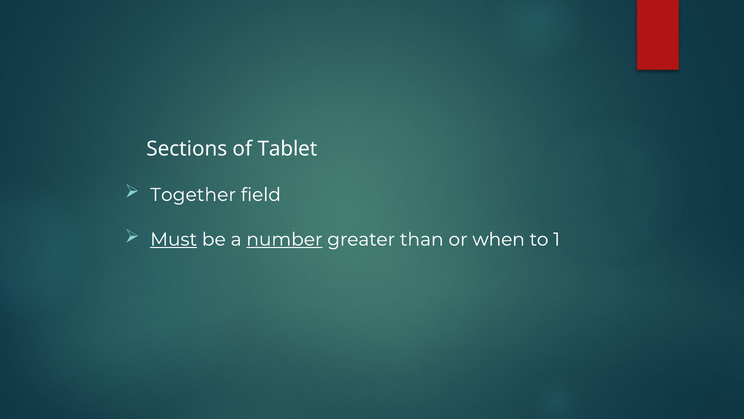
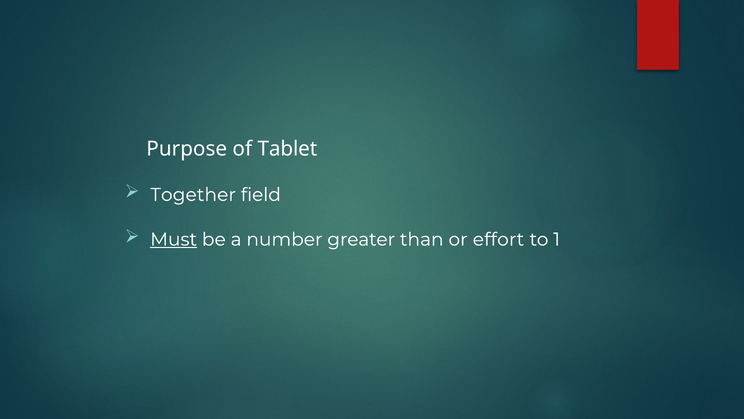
Sections: Sections -> Purpose
number underline: present -> none
when: when -> effort
